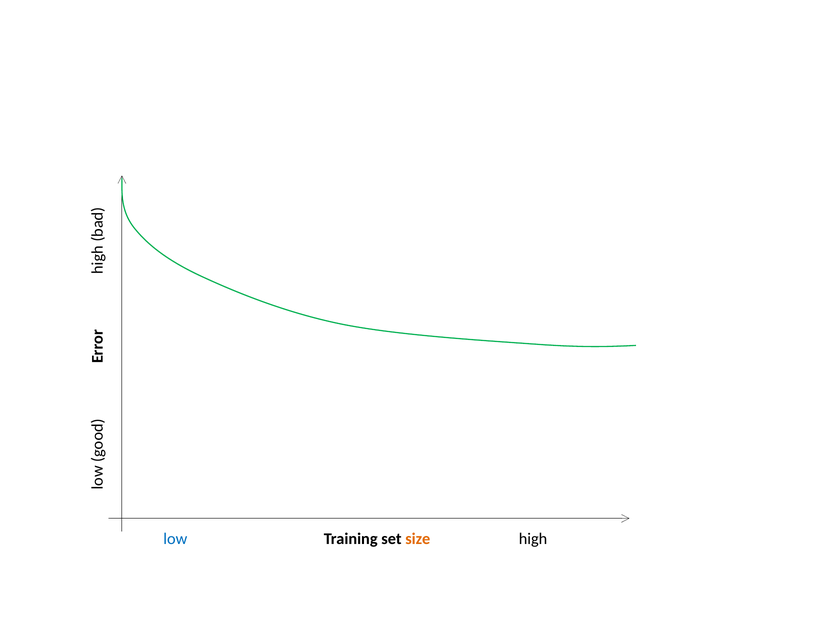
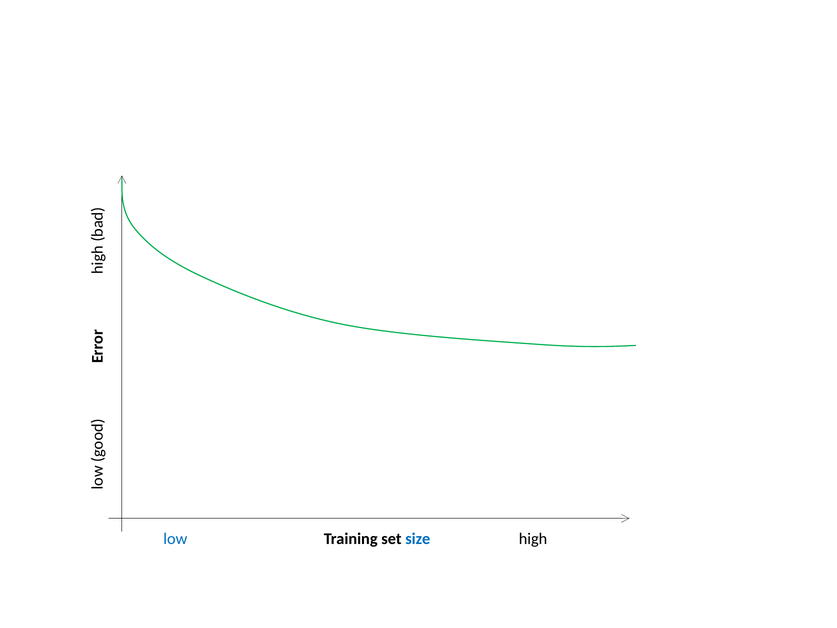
size colour: orange -> blue
